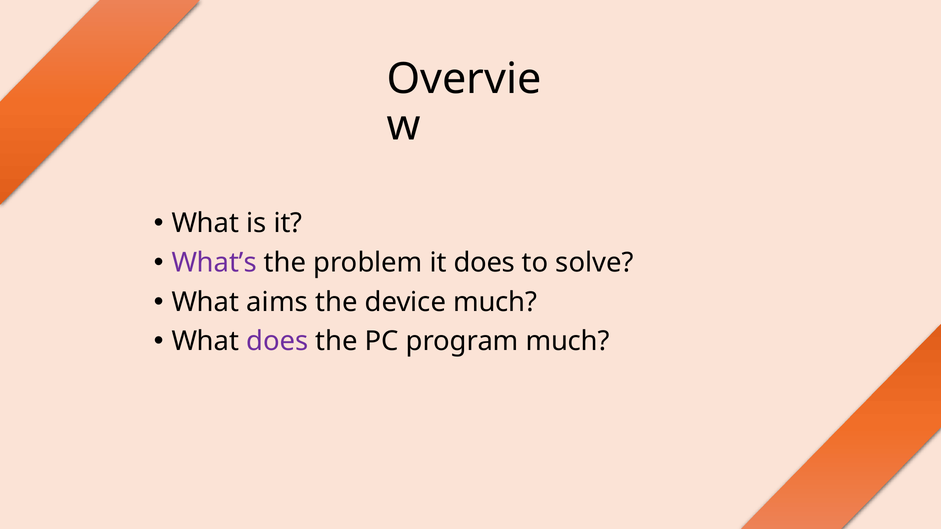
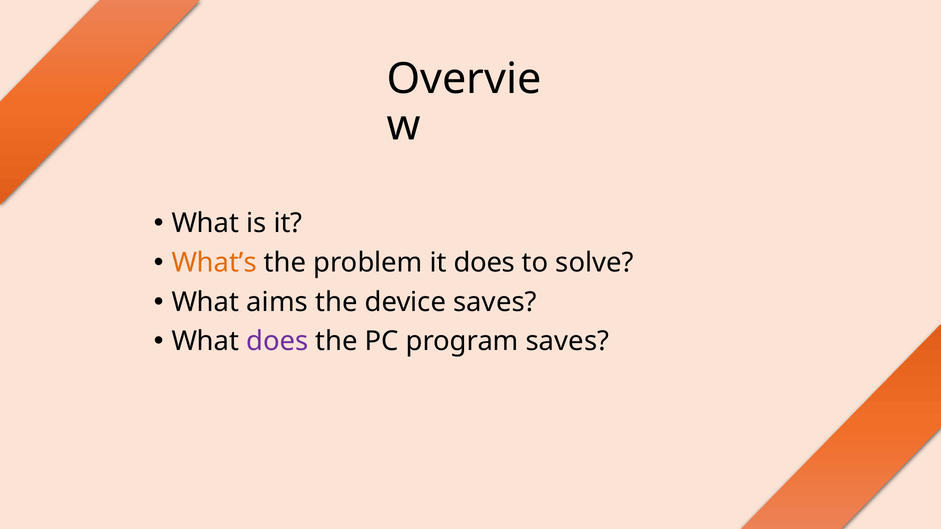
What’s colour: purple -> orange
device much: much -> saves
program much: much -> saves
